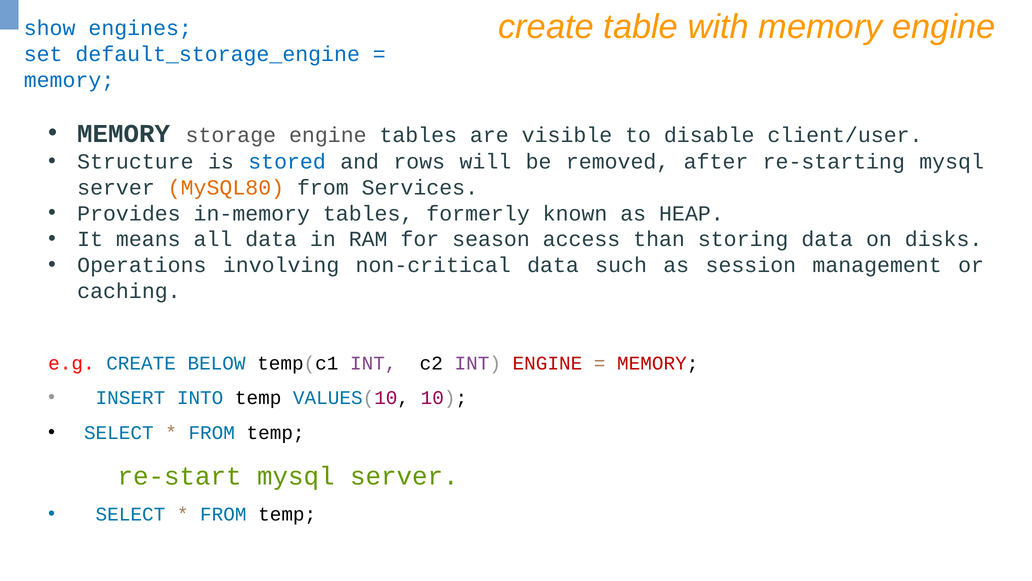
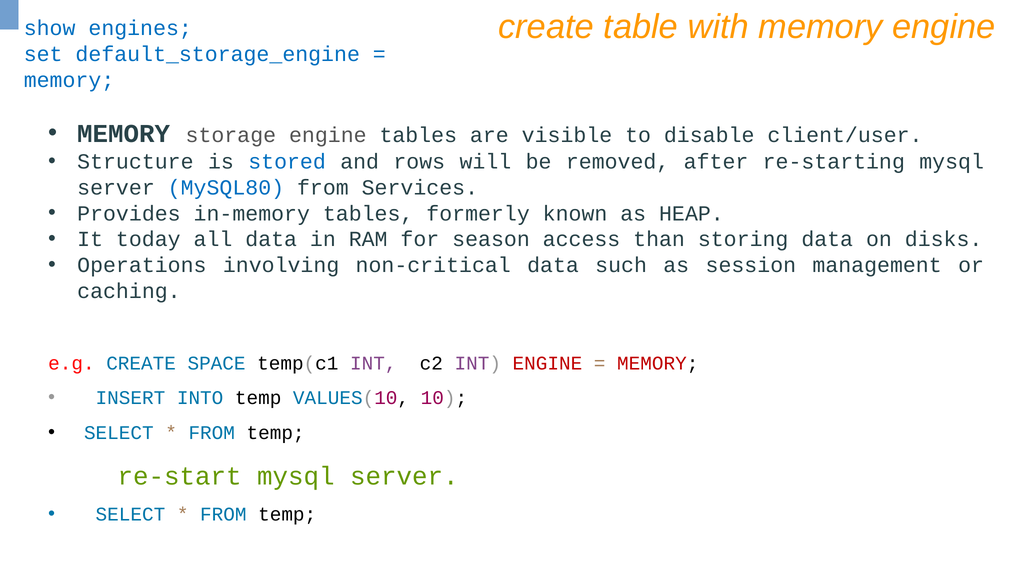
MySQL80 colour: orange -> blue
means: means -> today
BELOW: BELOW -> SPACE
